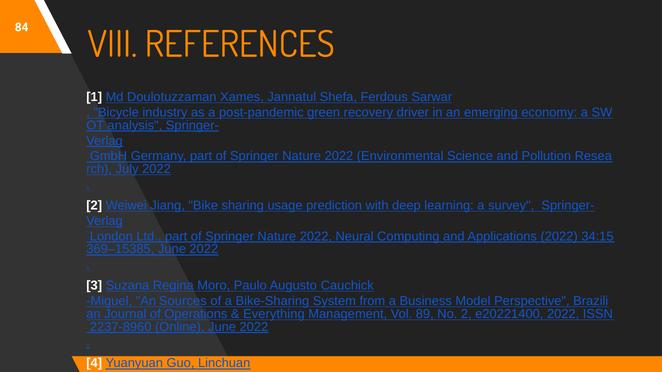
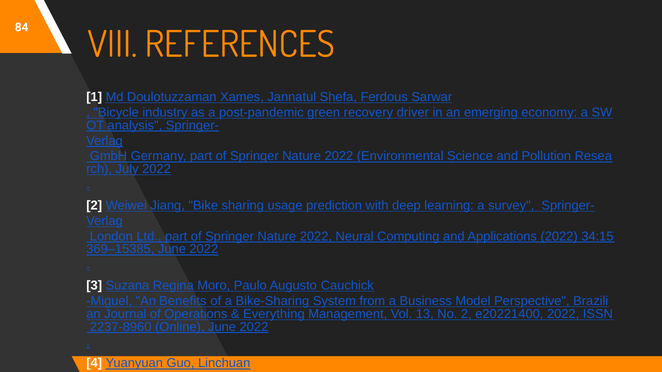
Sources: Sources -> Benefits
89: 89 -> 13
